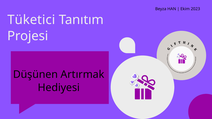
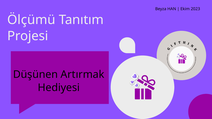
Tüketici: Tüketici -> Ölçümü
